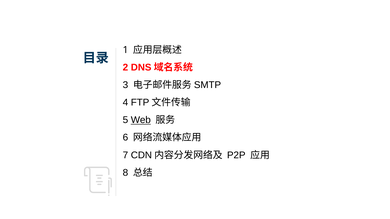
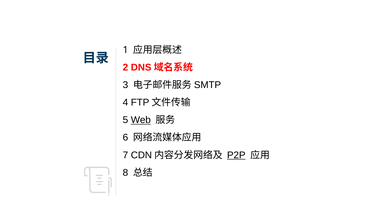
P2P underline: none -> present
